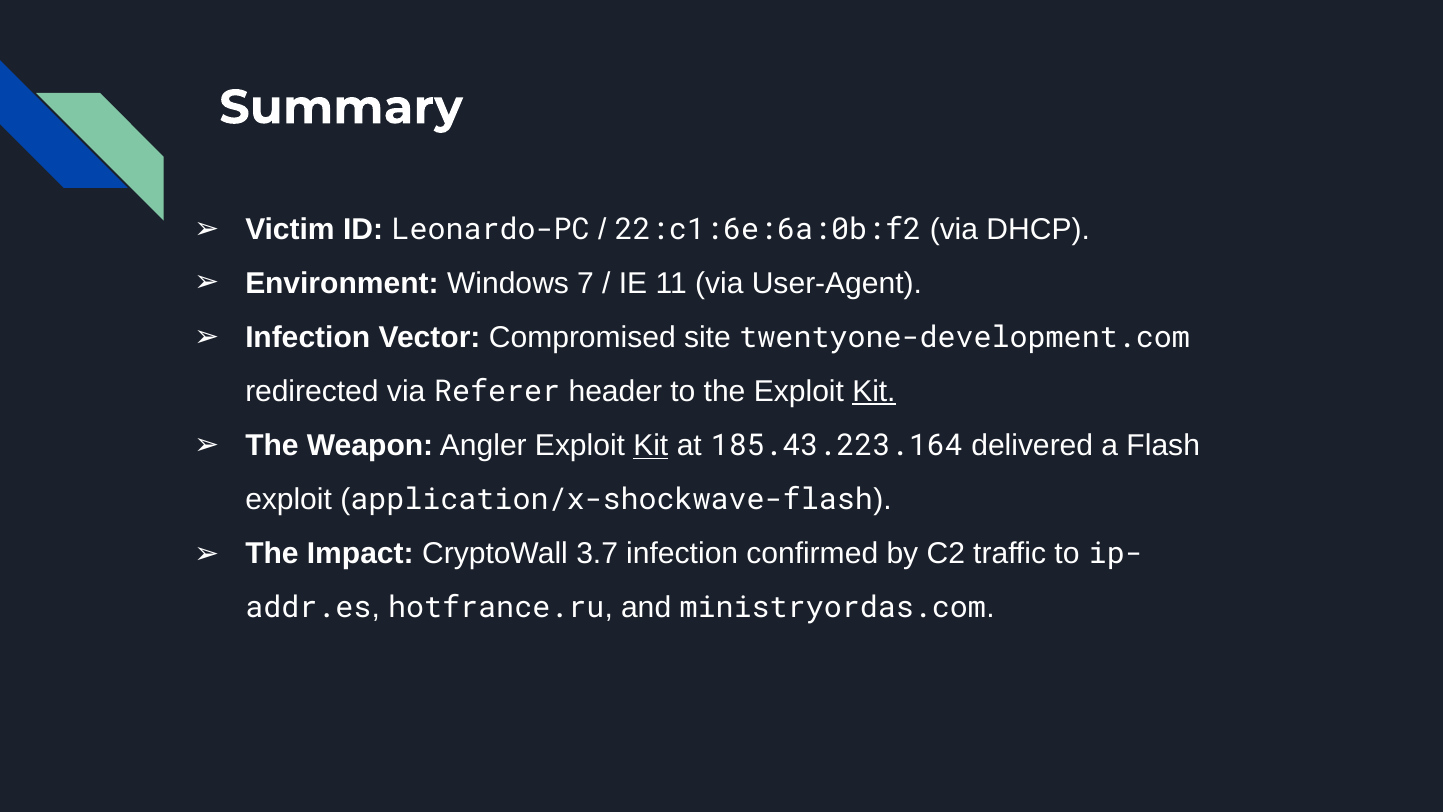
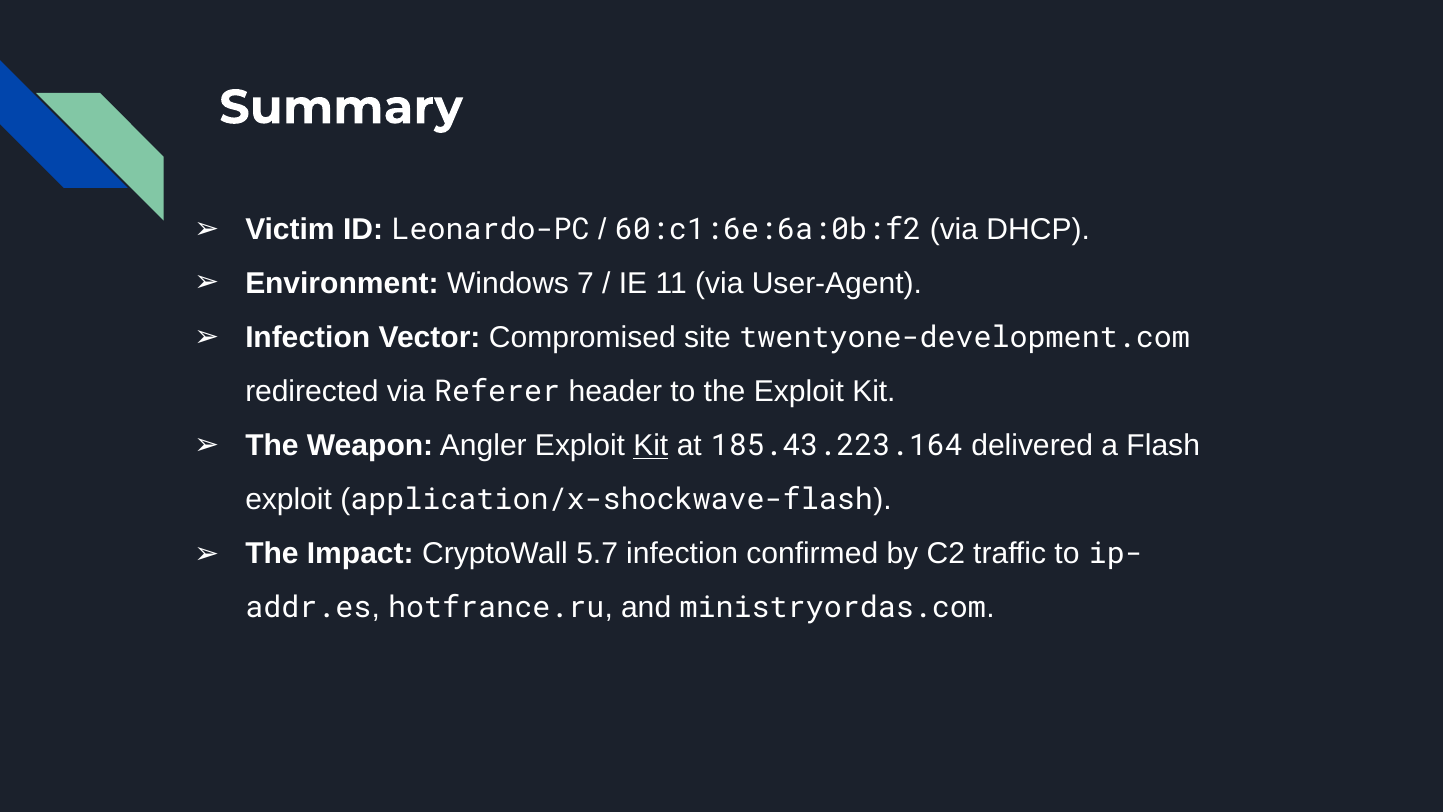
22:c1:6e:6a:0b:f2: 22:c1:6e:6a:0b:f2 -> 60:c1:6e:6a:0b:f2
Kit at (874, 391) underline: present -> none
3.7: 3.7 -> 5.7
